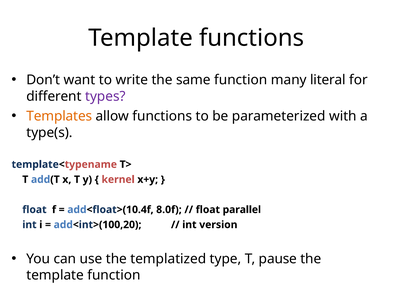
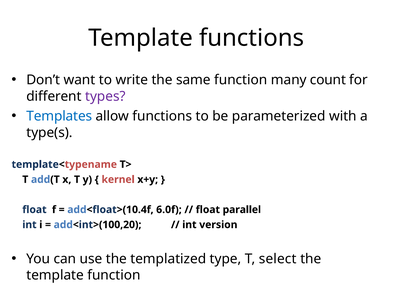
literal: literal -> count
Templates colour: orange -> blue
8.0f: 8.0f -> 6.0f
pause: pause -> select
